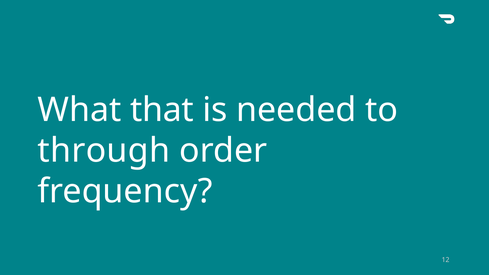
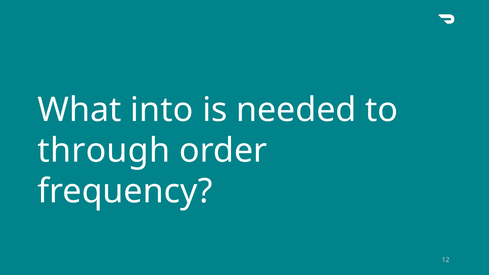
that: that -> into
